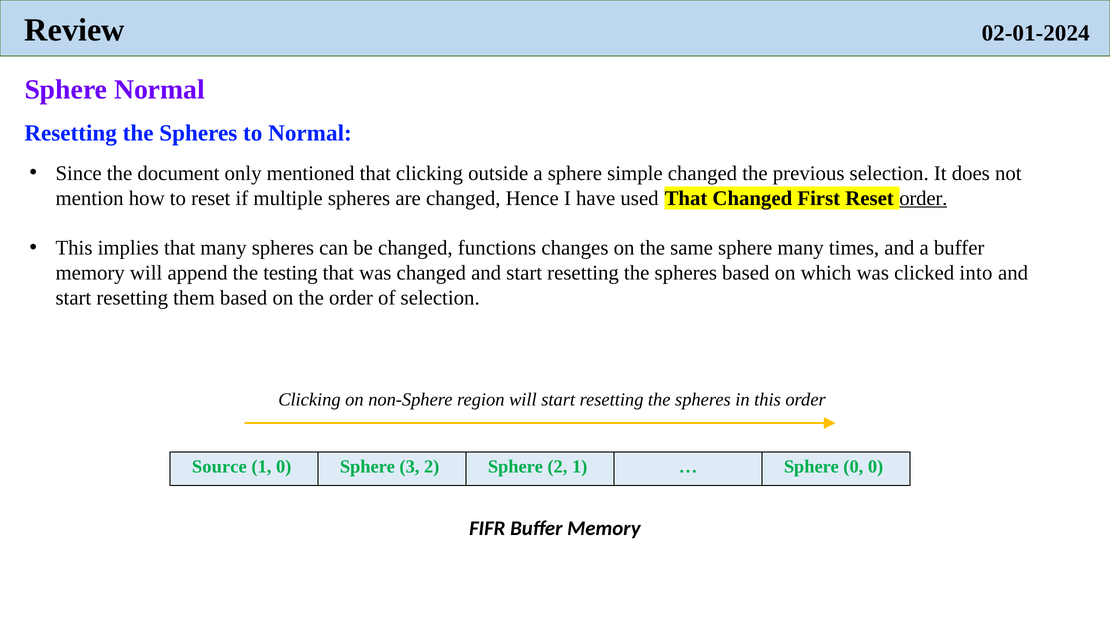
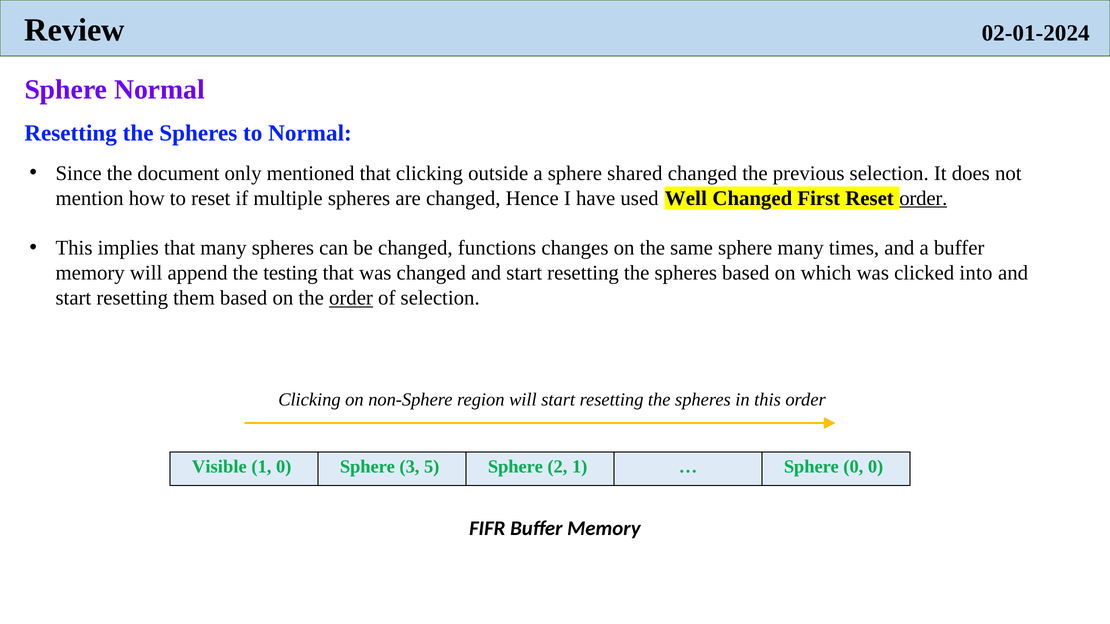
simple: simple -> shared
used That: That -> Well
order at (351, 298) underline: none -> present
Source: Source -> Visible
3 2: 2 -> 5
